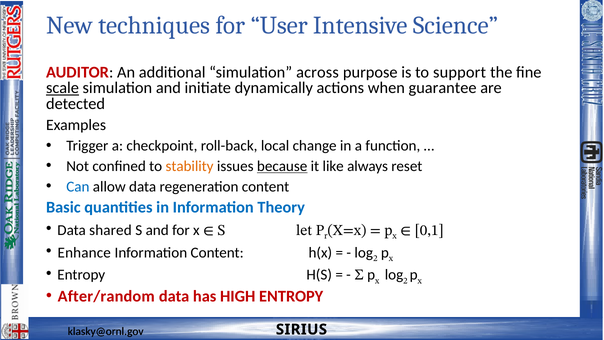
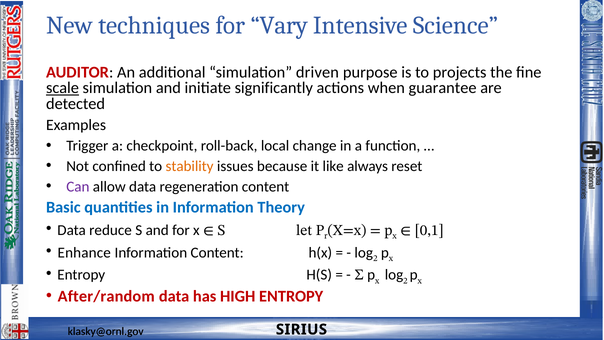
User: User -> Vary
across: across -> driven
support: support -> projects
dynamically: dynamically -> significantly
because underline: present -> none
Can colour: blue -> purple
shared: shared -> reduce
